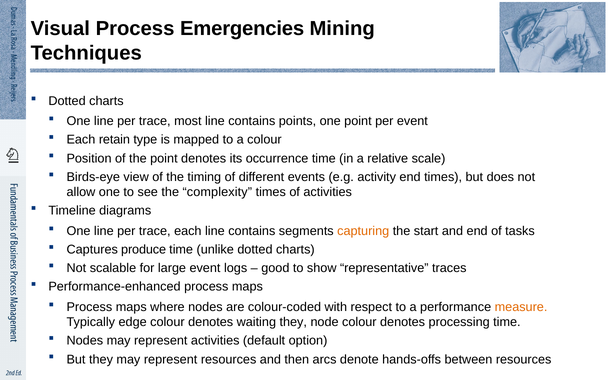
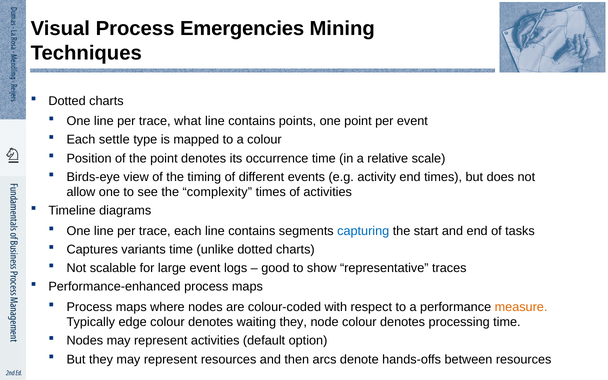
most: most -> what
retain: retain -> settle
capturing colour: orange -> blue
produce: produce -> variants
